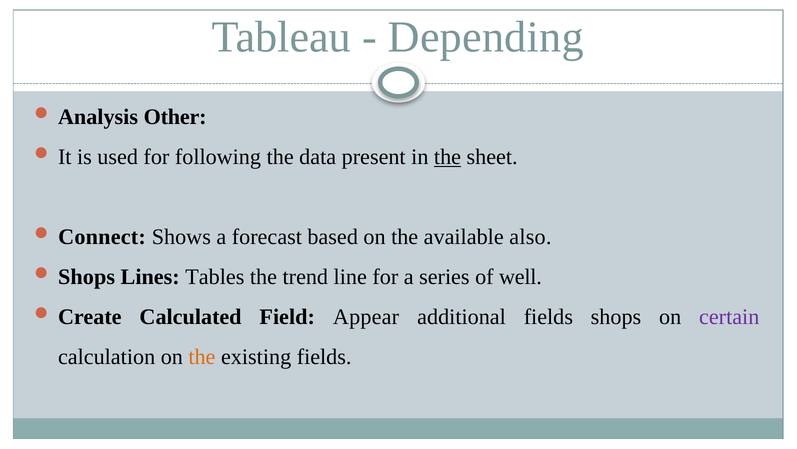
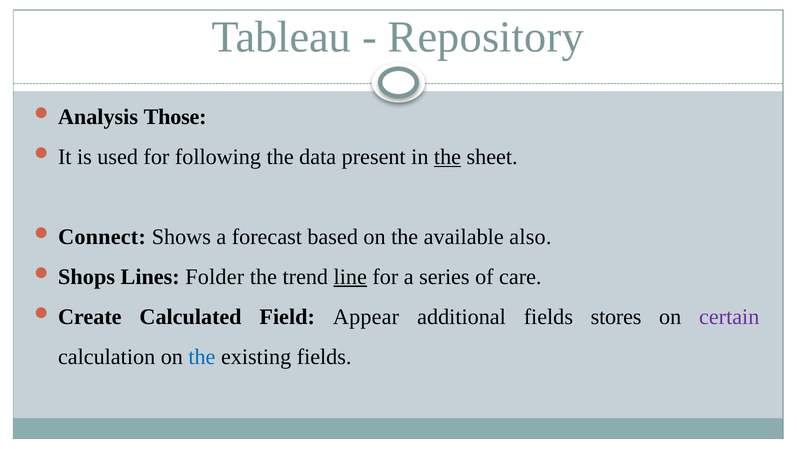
Depending: Depending -> Repository
Other: Other -> Those
Tables: Tables -> Folder
line underline: none -> present
well: well -> care
fields shops: shops -> stores
the at (202, 356) colour: orange -> blue
